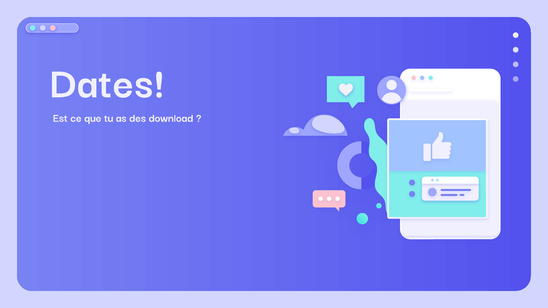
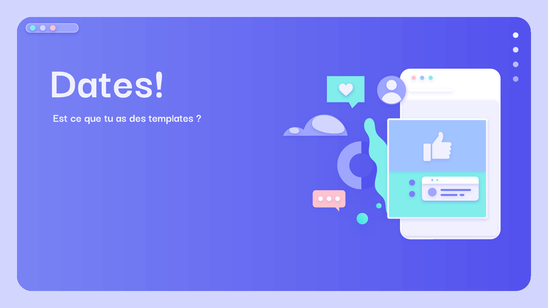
download: download -> templates
